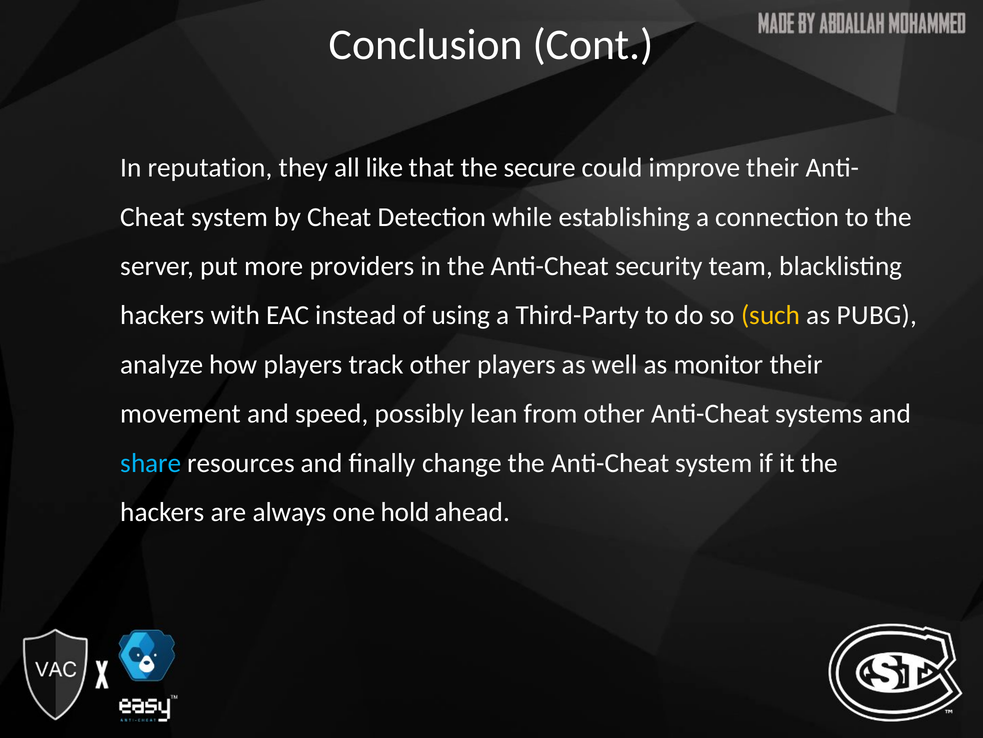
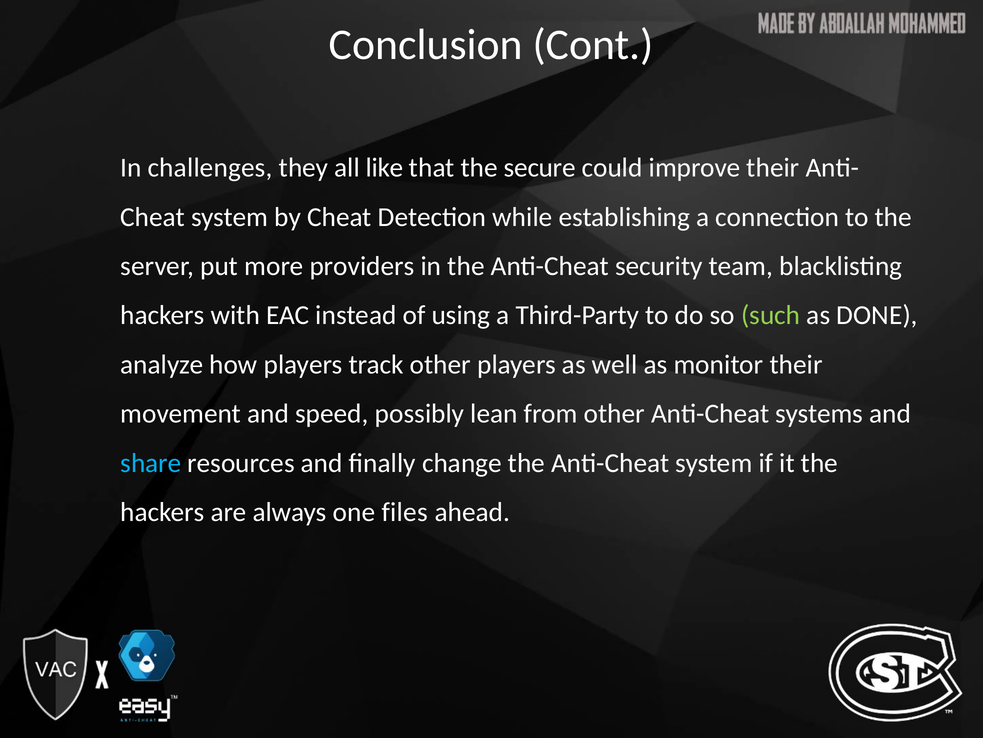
reputation: reputation -> challenges
such colour: yellow -> light green
PUBG: PUBG -> DONE
hold: hold -> files
